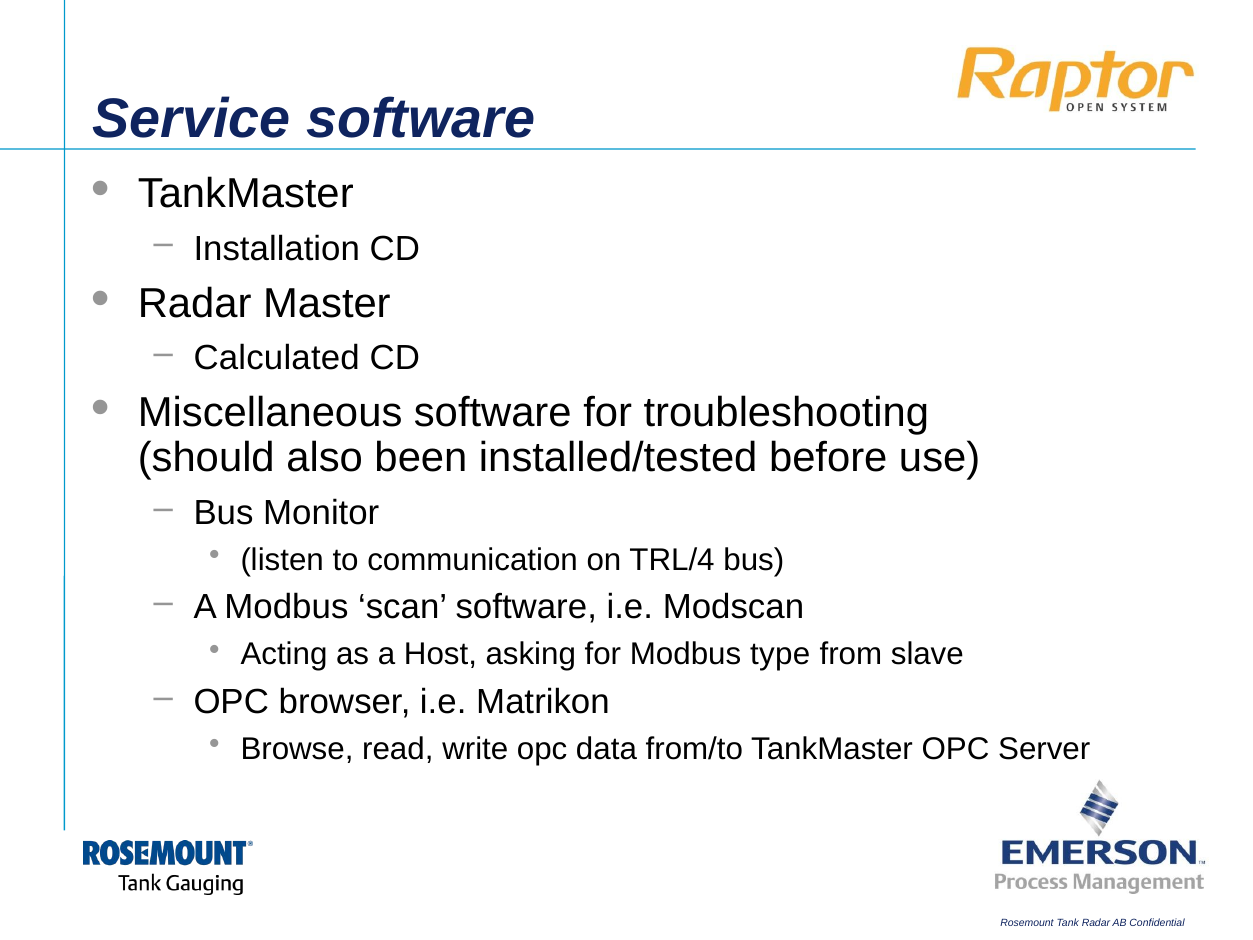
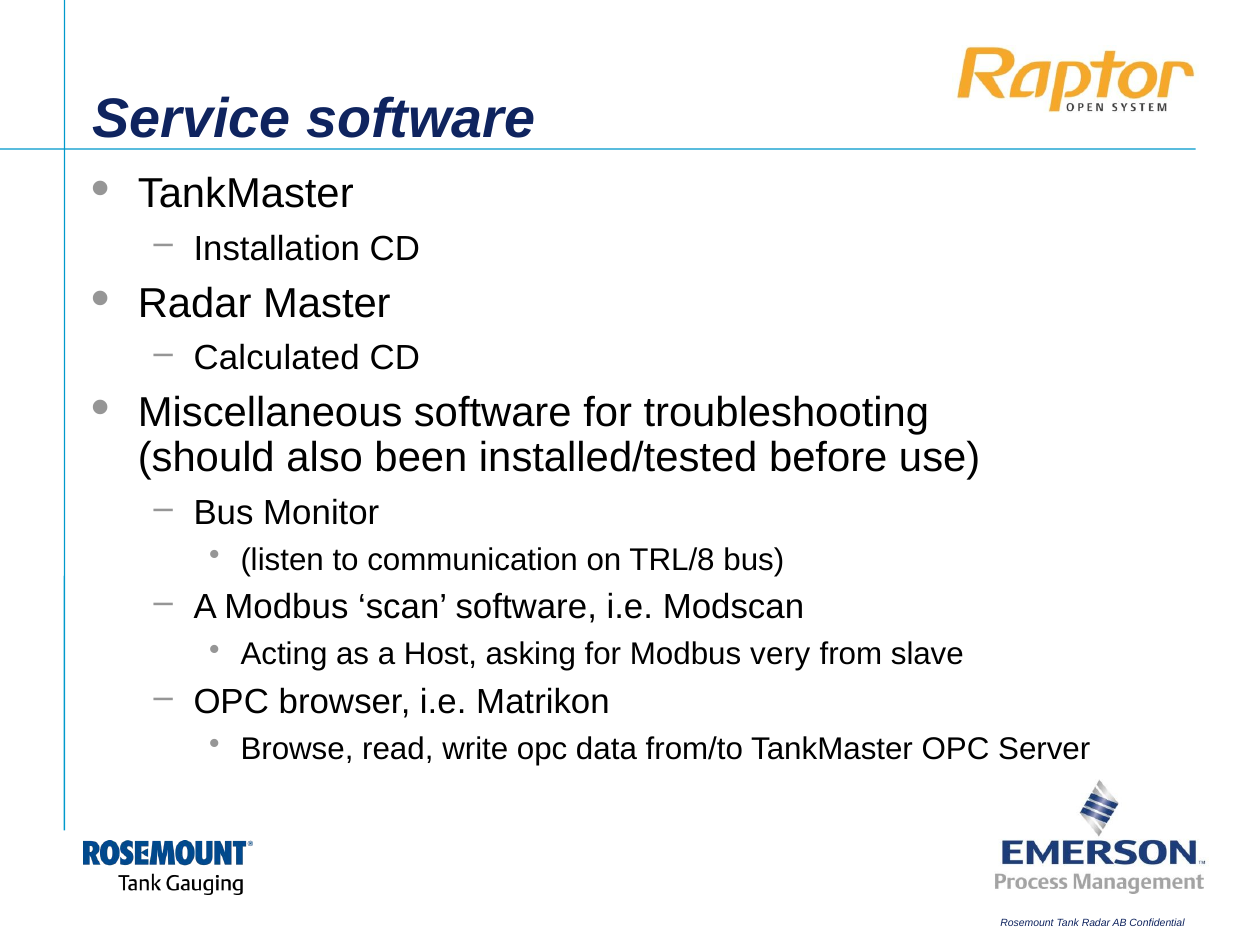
TRL/4: TRL/4 -> TRL/8
type: type -> very
